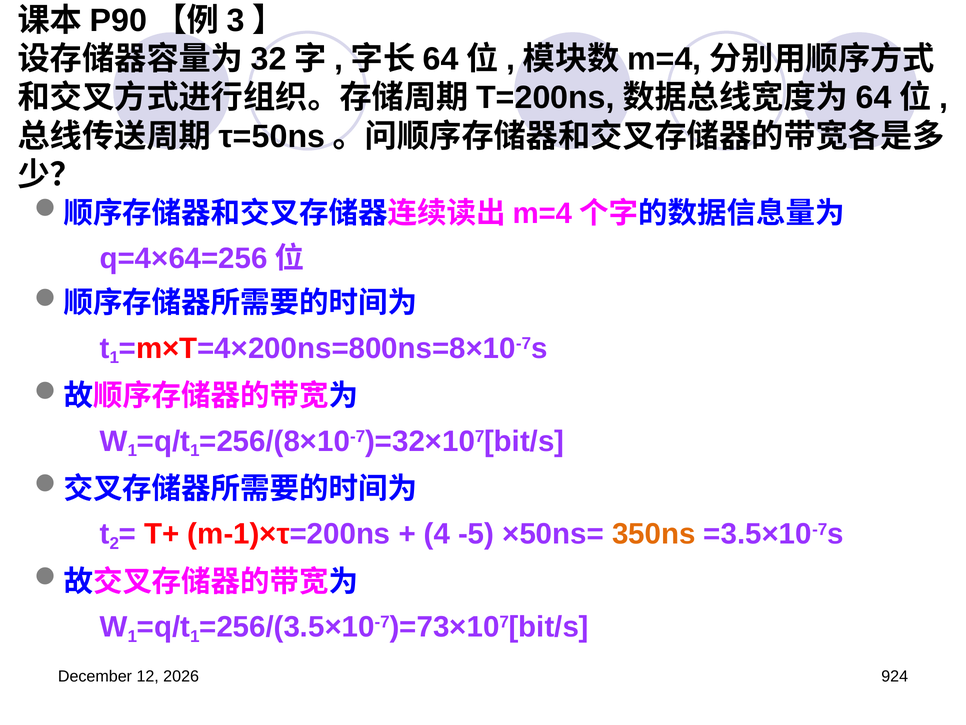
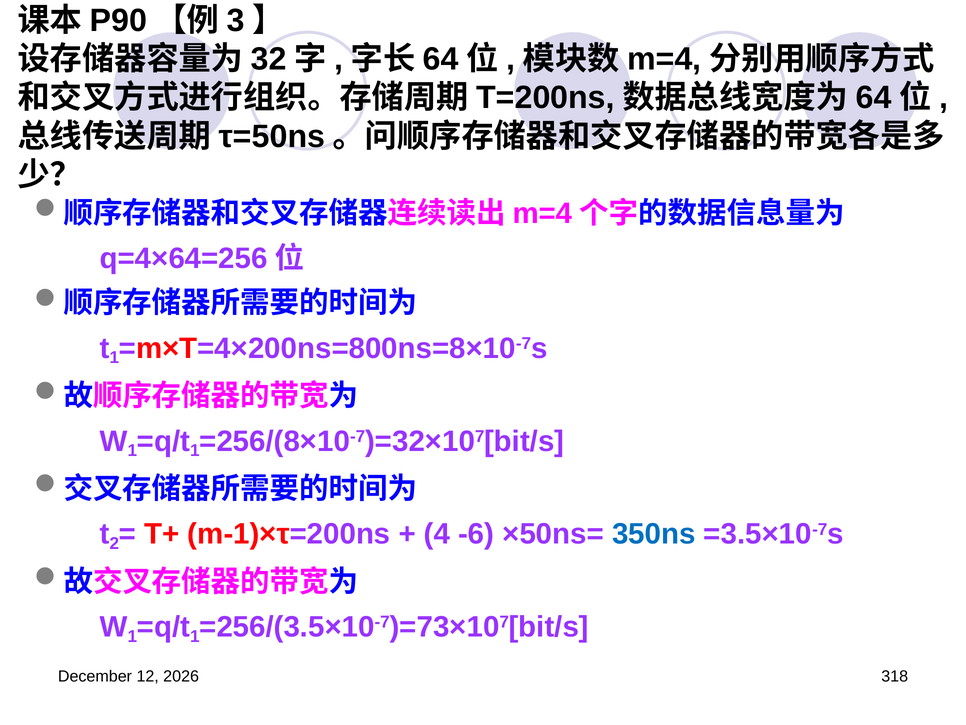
-5: -5 -> -6
350ns colour: orange -> blue
924: 924 -> 318
